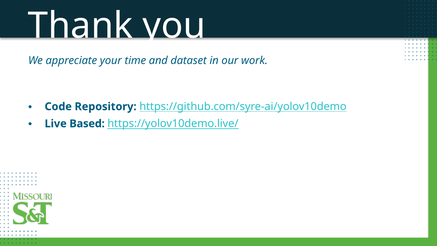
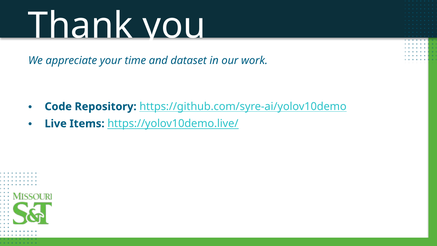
Based: Based -> Items
